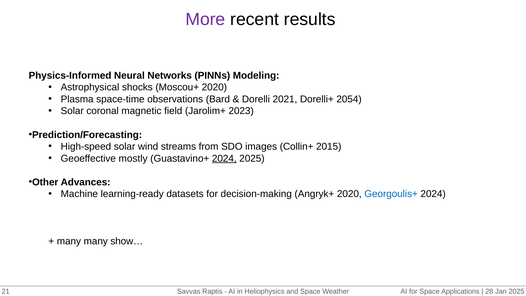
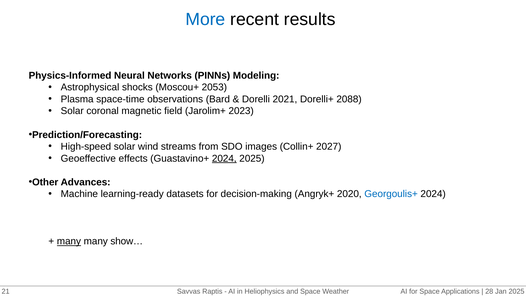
More colour: purple -> blue
Moscou+ 2020: 2020 -> 2053
2054: 2054 -> 2088
2015: 2015 -> 2027
mostly: mostly -> effects
many at (69, 241) underline: none -> present
